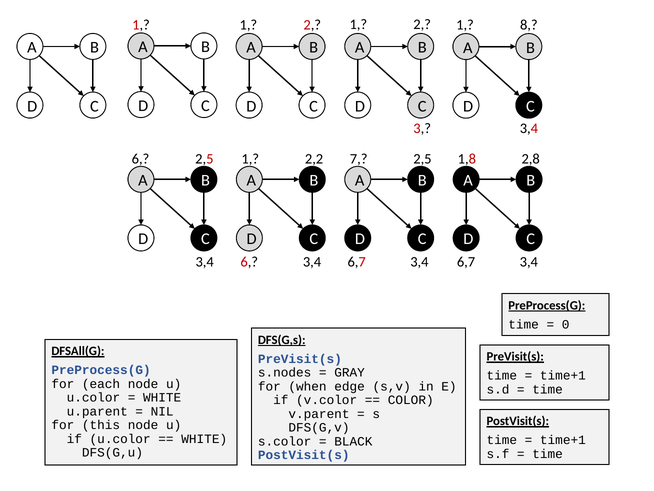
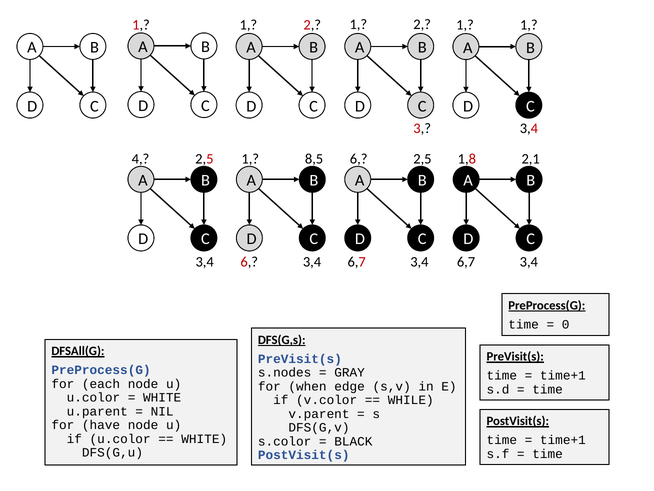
1 8: 8 -> 1
6 at (141, 159): 6 -> 4
7 at (359, 159): 7 -> 6
2,8: 2,8 -> 2,1
2,2: 2,2 -> 8,5
COLOR: COLOR -> WHILE
this: this -> have
